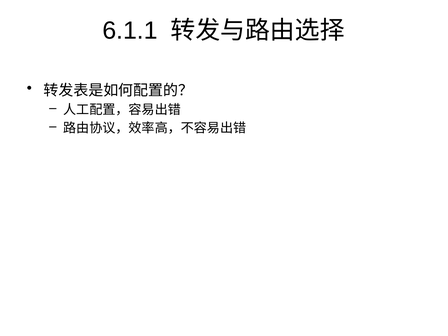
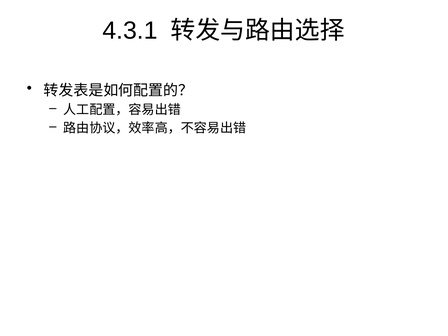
6.1.1: 6.1.1 -> 4.3.1
